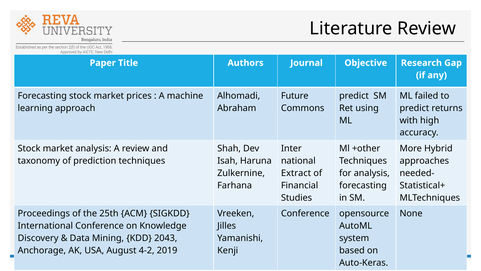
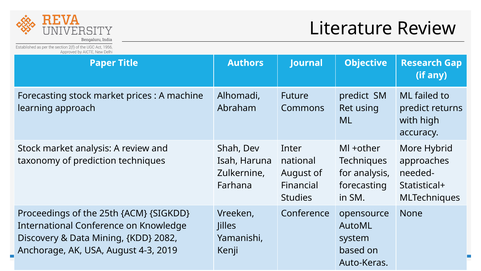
Extract at (296, 173): Extract -> August
2043: 2043 -> 2082
4-2: 4-2 -> 4-3
